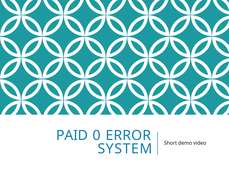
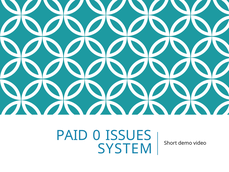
ERROR: ERROR -> ISSUES
